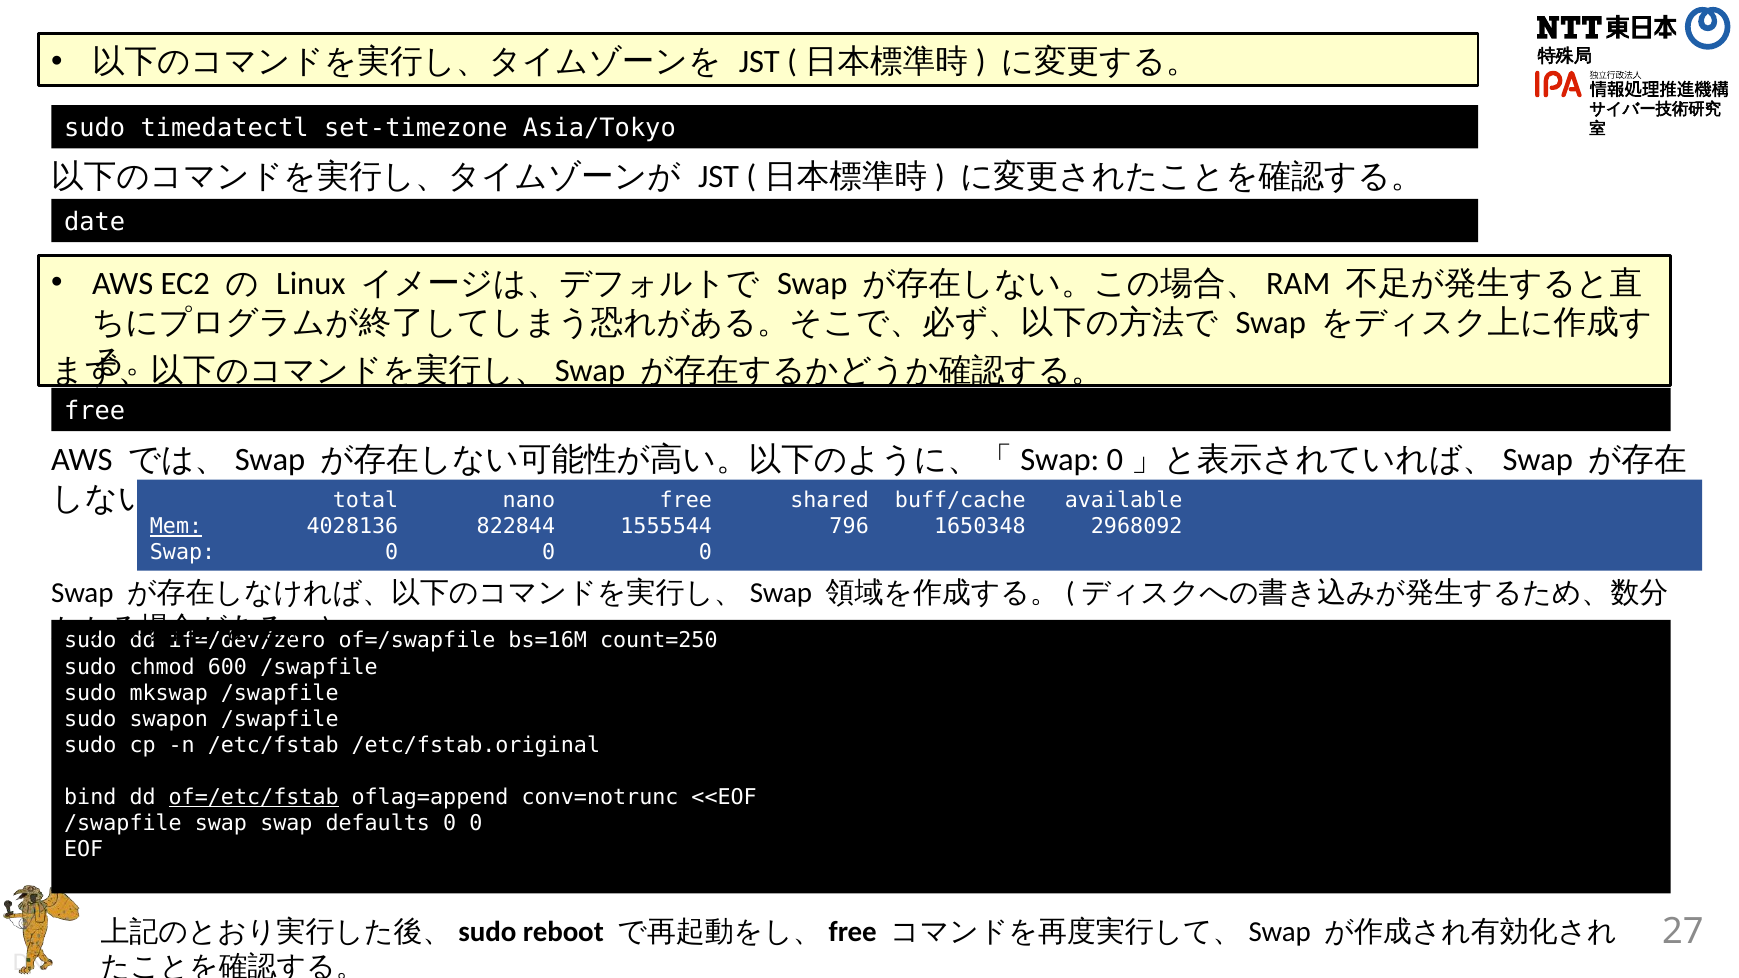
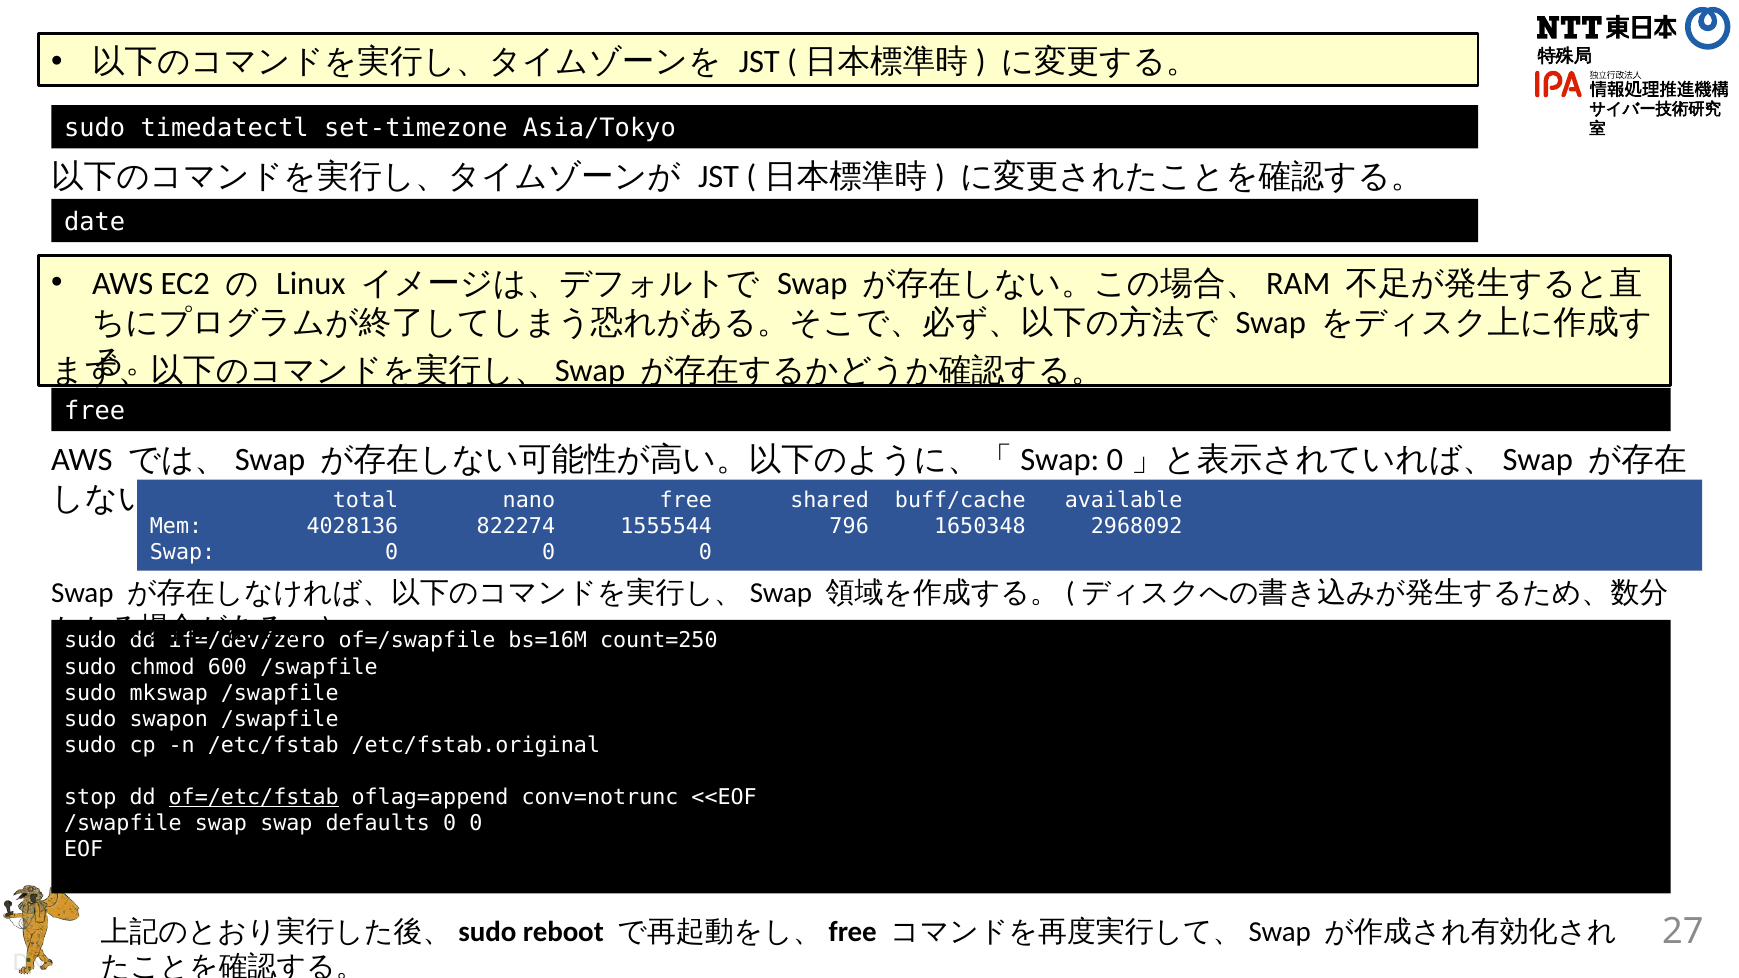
Mem underline: present -> none
822844: 822844 -> 822274
bind: bind -> stop
